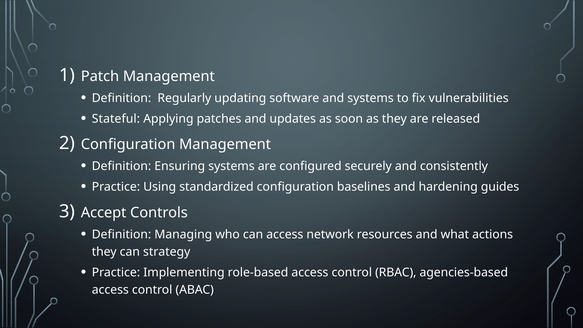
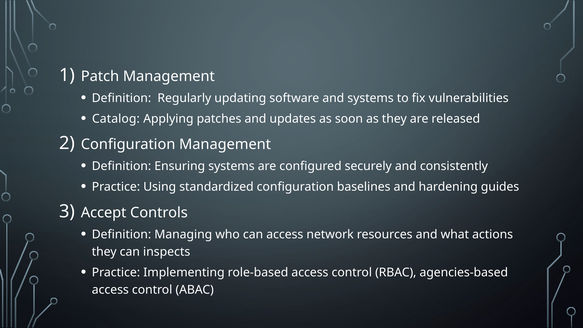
Stateful: Stateful -> Catalog
strategy: strategy -> inspects
